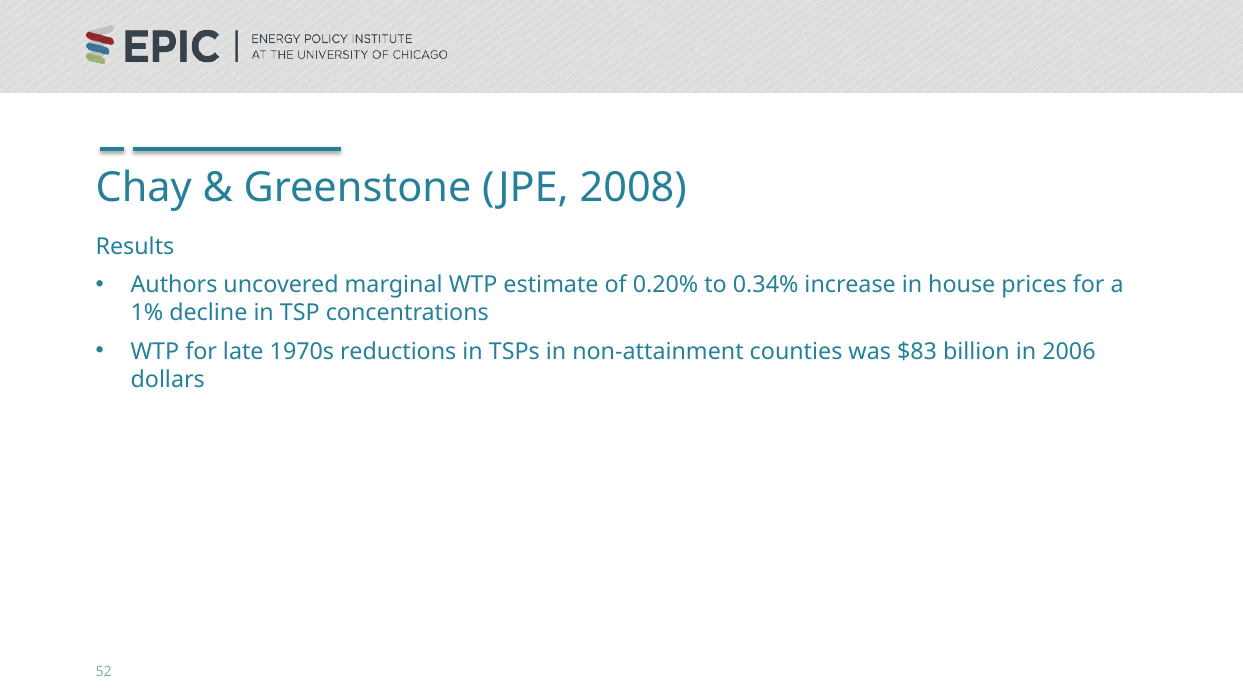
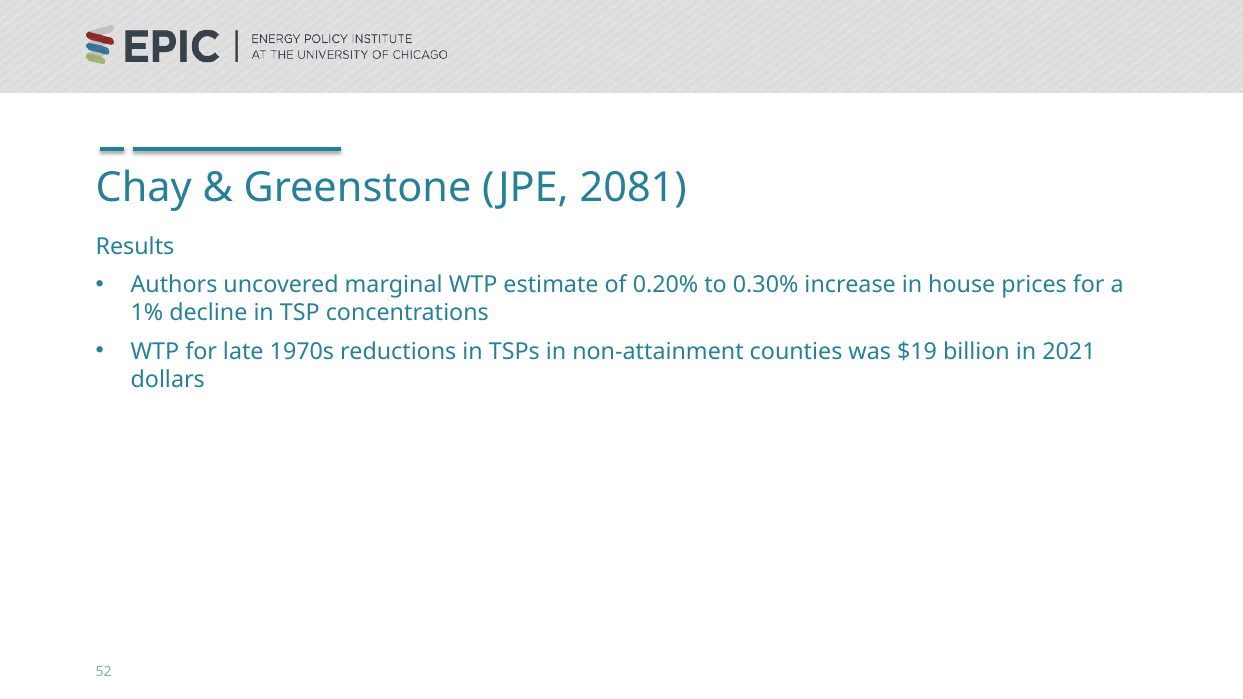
2008: 2008 -> 2081
0.34%: 0.34% -> 0.30%
$83: $83 -> $19
2006: 2006 -> 2021
